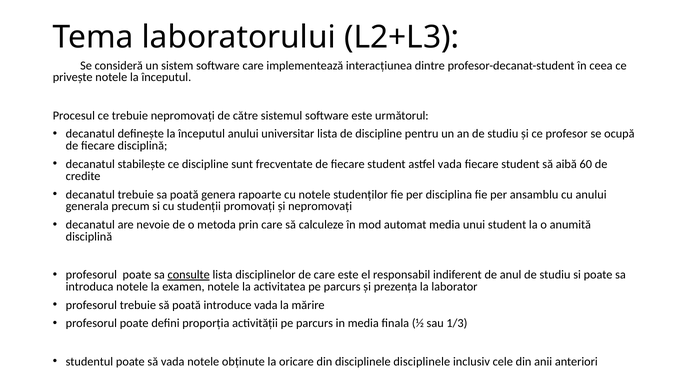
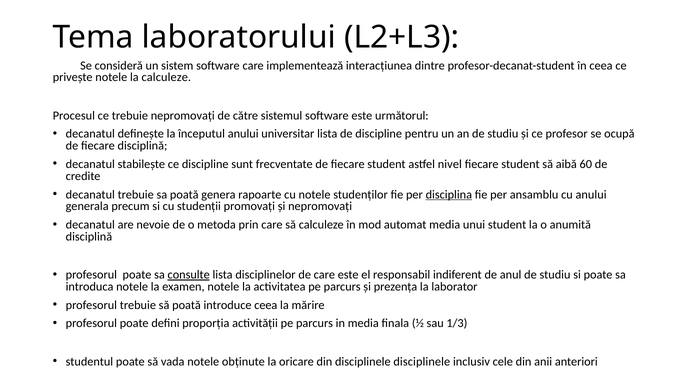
notele la începutul: începutul -> calculeze
astfel vada: vada -> nivel
disciplina underline: none -> present
introduce vada: vada -> ceea
